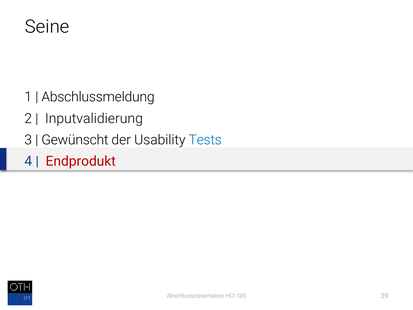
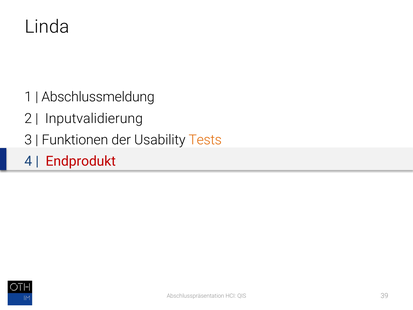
Seine: Seine -> Linda
Gewünscht: Gewünscht -> Funktionen
Tests colour: blue -> orange
